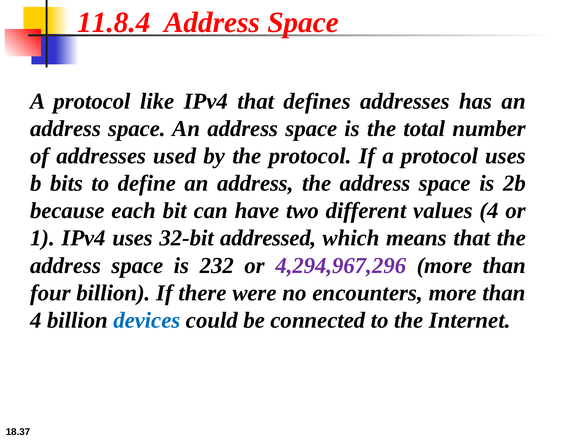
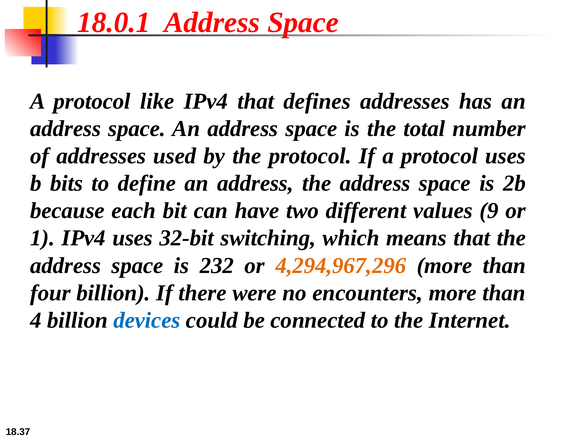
11.8.4: 11.8.4 -> 18.0.1
values 4: 4 -> 9
addressed: addressed -> switching
4,294,967,296 colour: purple -> orange
